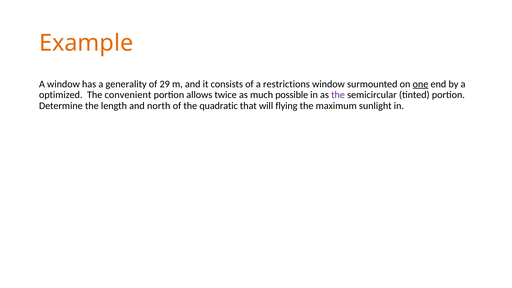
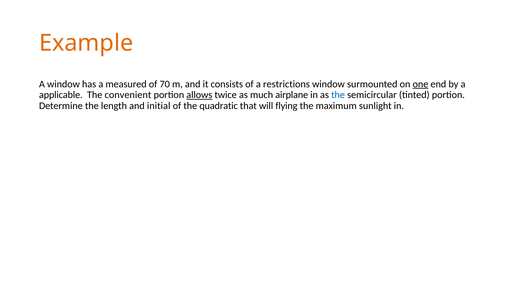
generality: generality -> measured
29: 29 -> 70
optimized: optimized -> applicable
allows underline: none -> present
possible: possible -> airplane
the at (338, 95) colour: purple -> blue
north: north -> initial
